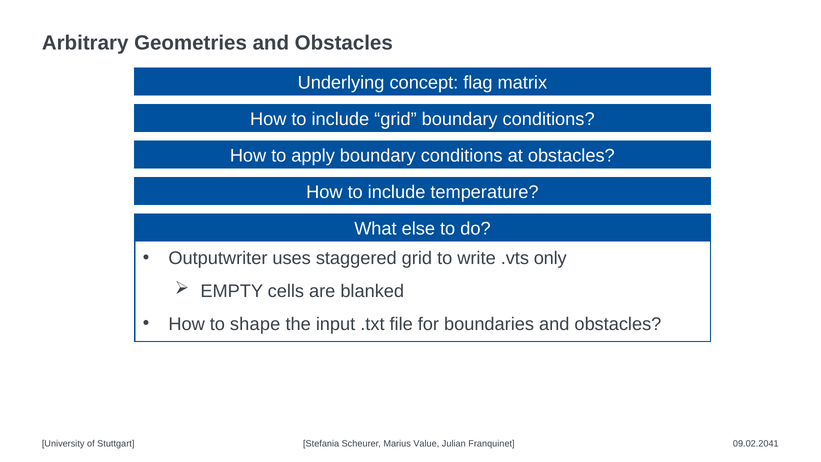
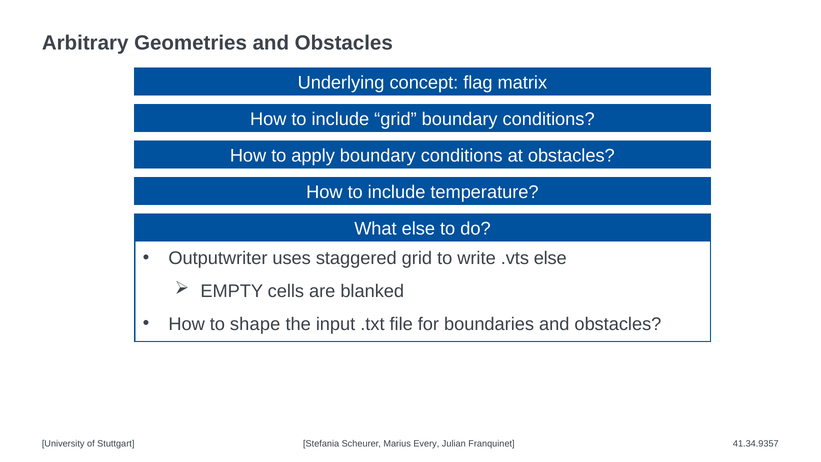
.vts only: only -> else
Value: Value -> Every
09.02.2041: 09.02.2041 -> 41.34.9357
